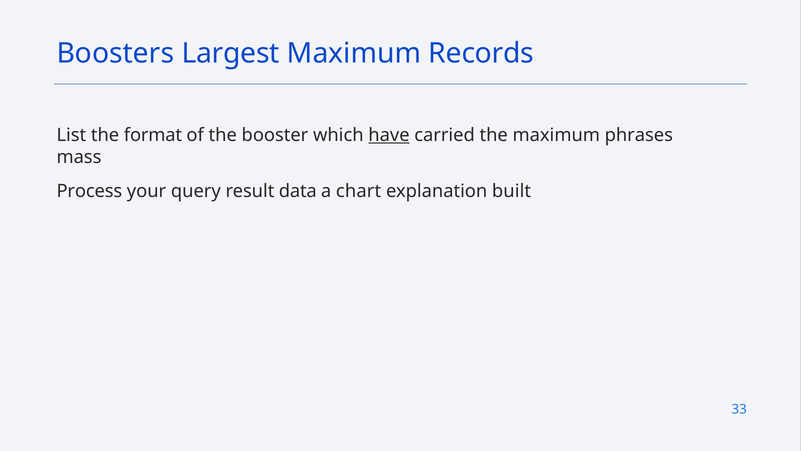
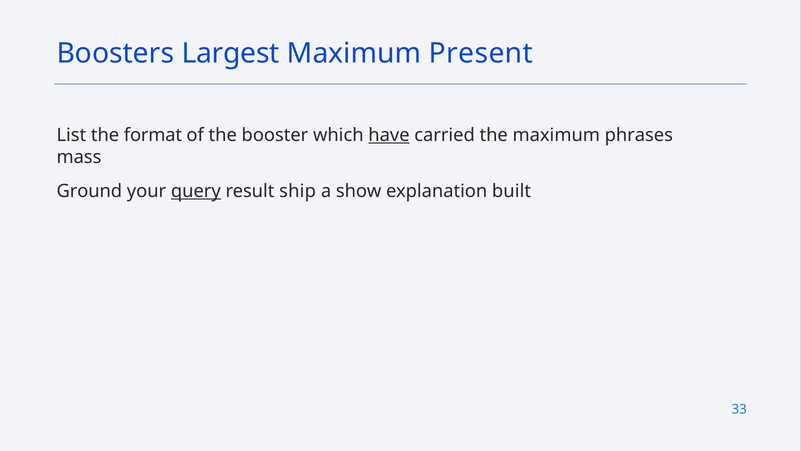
Records: Records -> Present
Process: Process -> Ground
query underline: none -> present
data: data -> ship
chart: chart -> show
